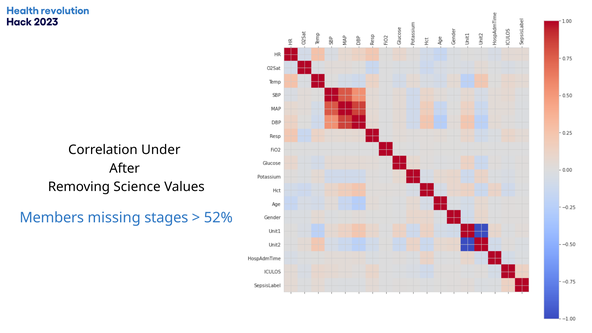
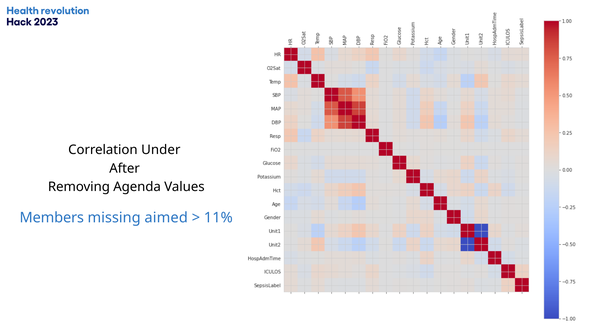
Science: Science -> Agenda
stages: stages -> aimed
52%: 52% -> 11%
